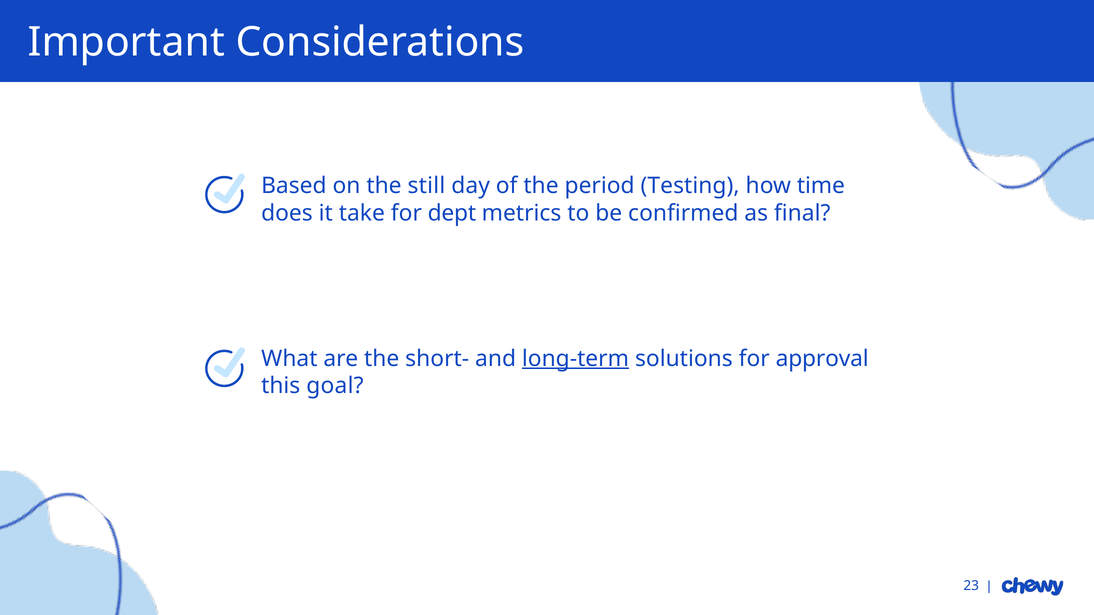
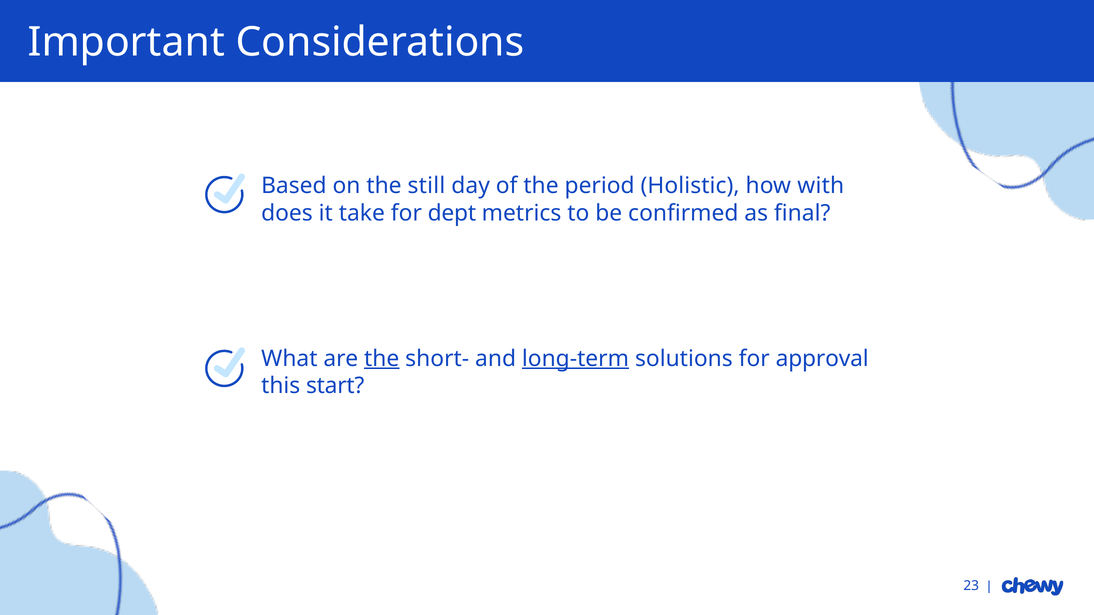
Testing: Testing -> Holistic
time: time -> with
the at (382, 359) underline: none -> present
goal: goal -> start
